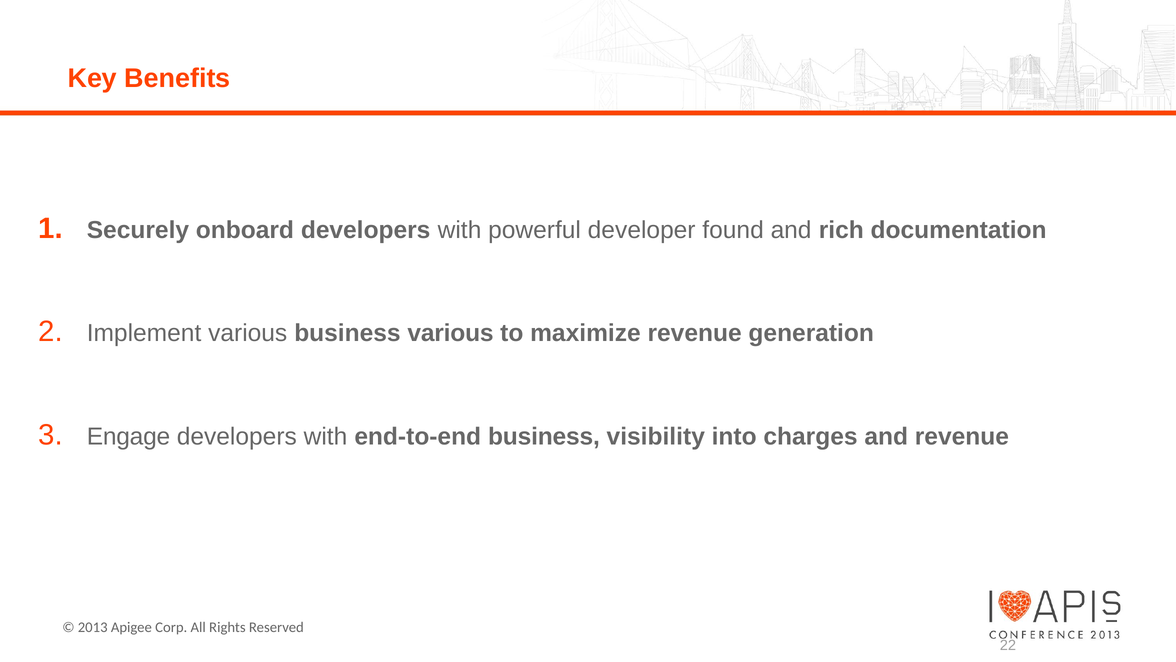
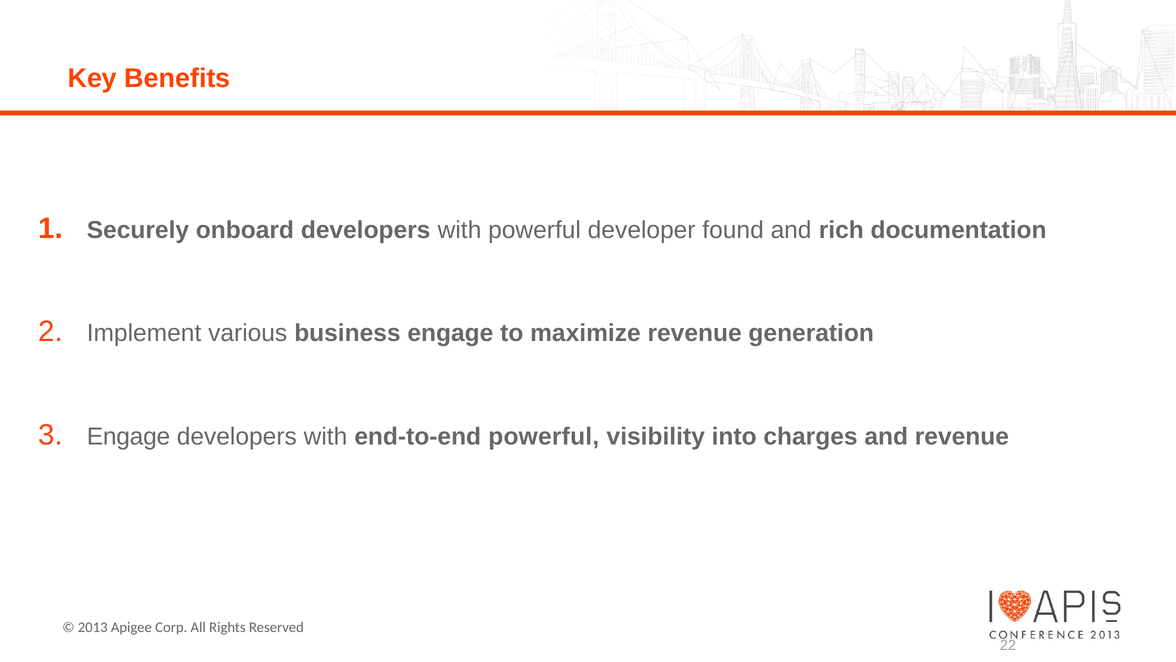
business various: various -> engage
end-to-end business: business -> powerful
